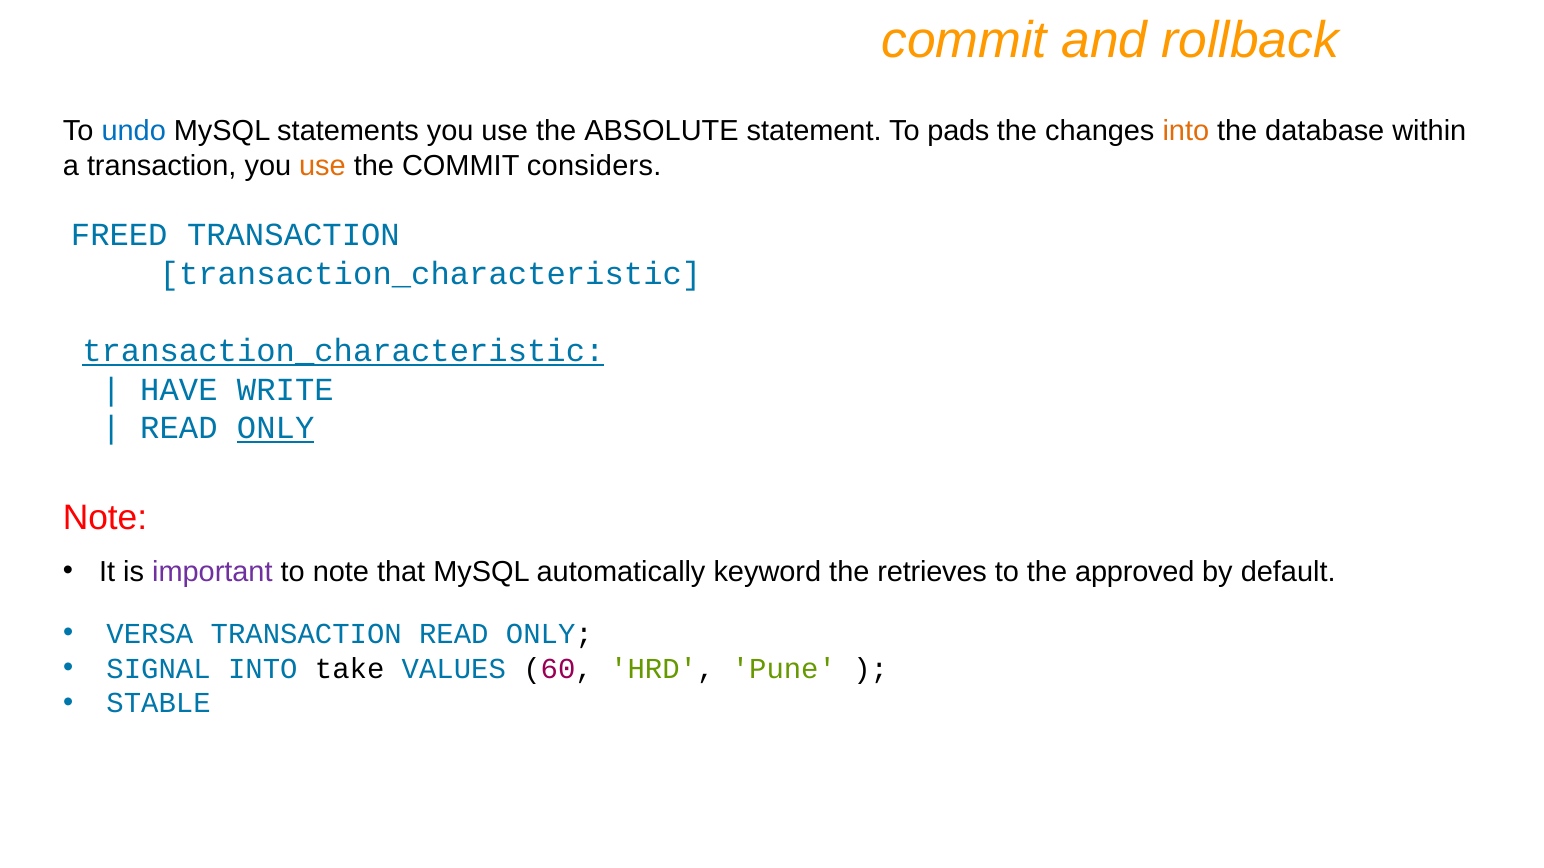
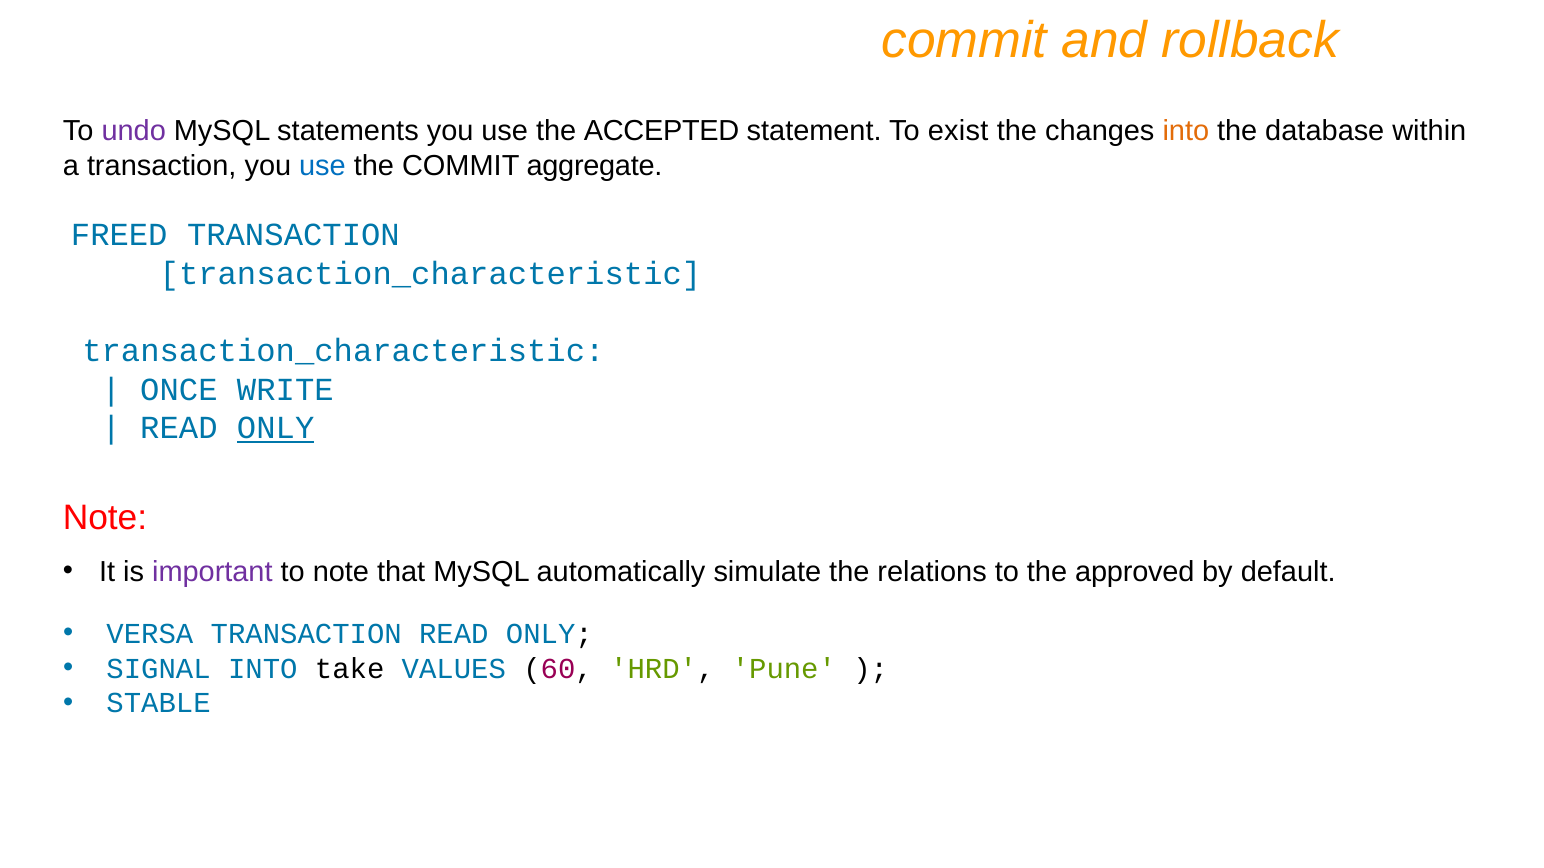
undo colour: blue -> purple
ABSOLUTE: ABSOLUTE -> ACCEPTED
pads: pads -> exist
use at (322, 166) colour: orange -> blue
considers: considers -> aggregate
transaction_characteristic at (343, 351) underline: present -> none
HAVE: HAVE -> ONCE
keyword: keyword -> simulate
retrieves: retrieves -> relations
